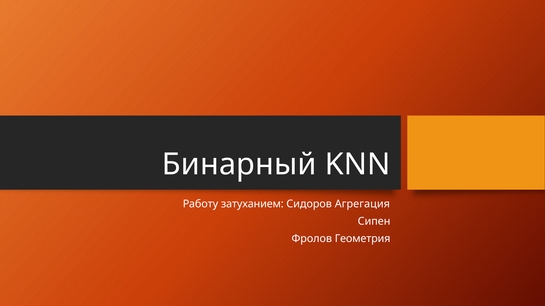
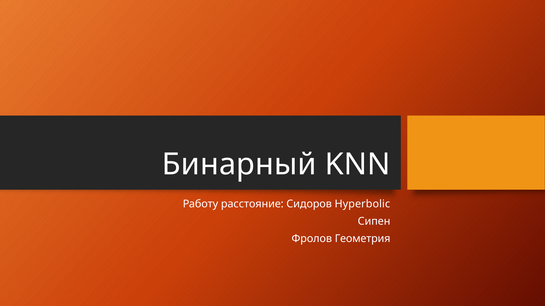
затуханием: затуханием -> расстояние
Агрегация: Агрегация -> Hyperbolic
